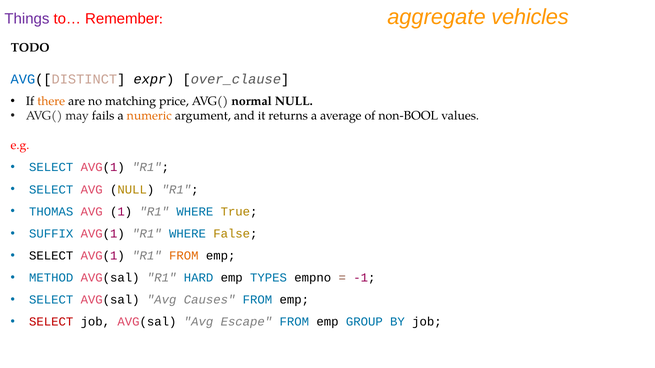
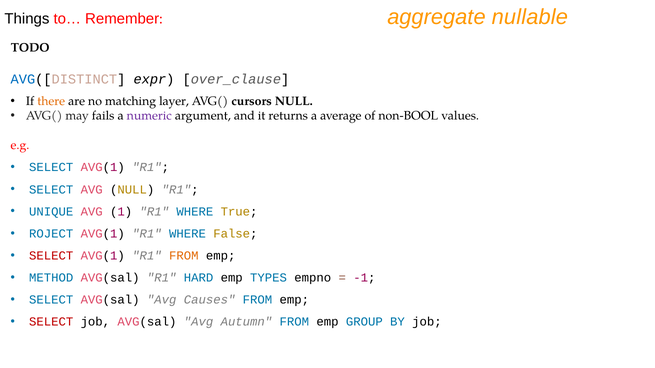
Things colour: purple -> black
vehicles: vehicles -> nullable
price: price -> layer
normal: normal -> cursors
numeric colour: orange -> purple
THOMAS: THOMAS -> UNIQUE
SUFFIX: SUFFIX -> ROJECT
SELECT at (51, 256) colour: black -> red
Escape: Escape -> Autumn
